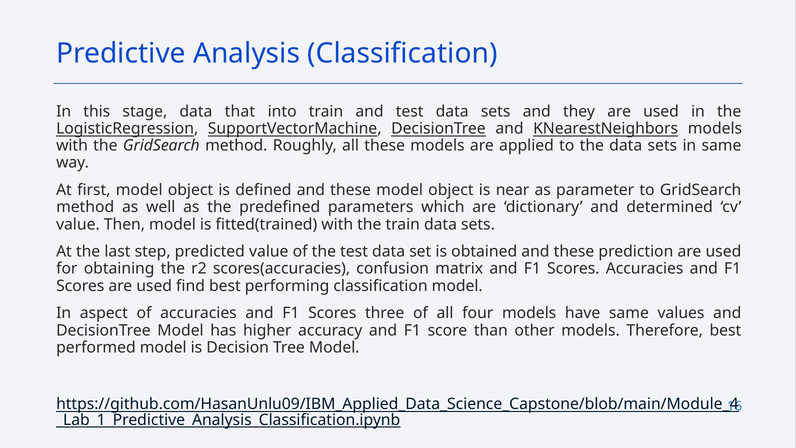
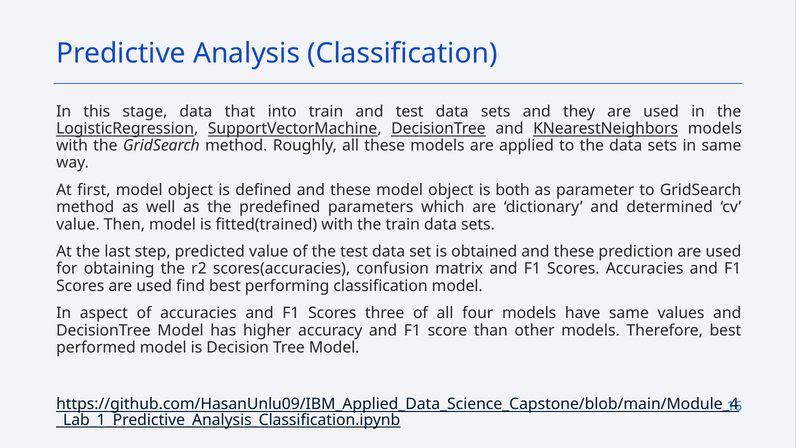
near: near -> both
